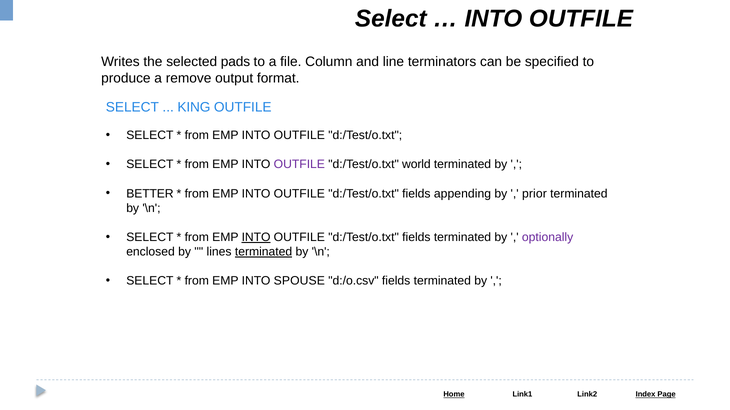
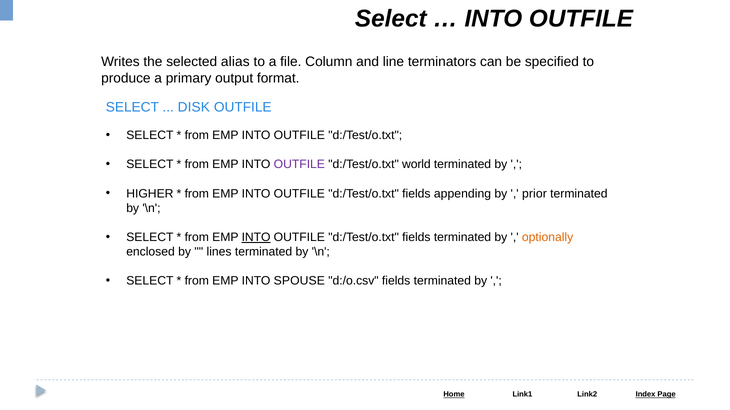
pads: pads -> alias
remove: remove -> primary
KING: KING -> DISK
BETTER: BETTER -> HIGHER
optionally colour: purple -> orange
terminated at (264, 252) underline: present -> none
